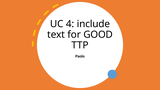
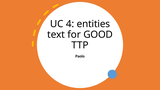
include: include -> entities
